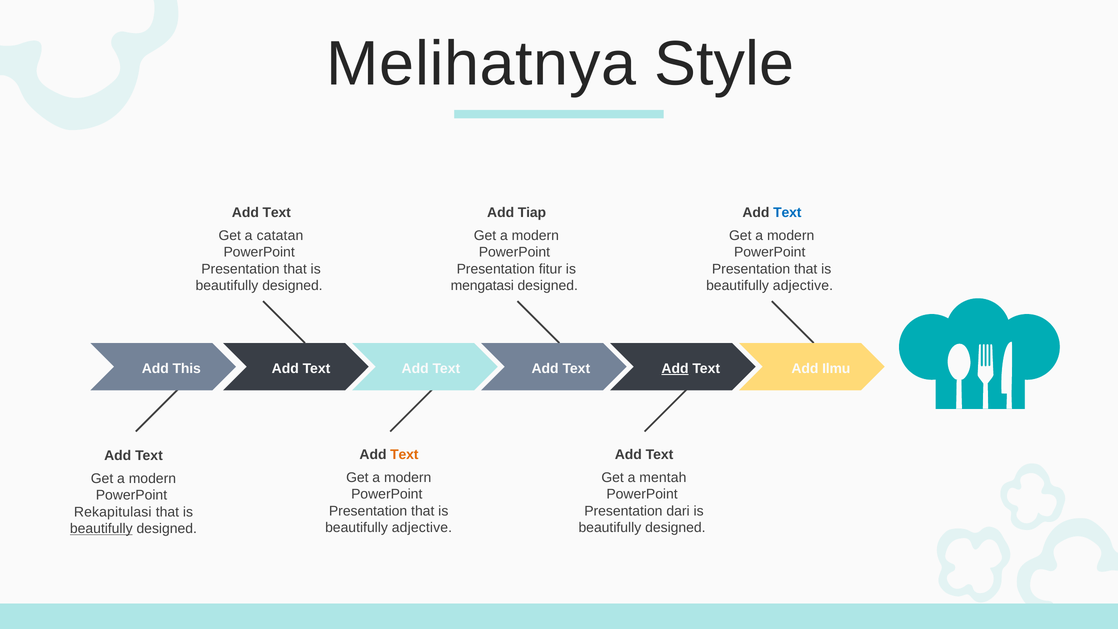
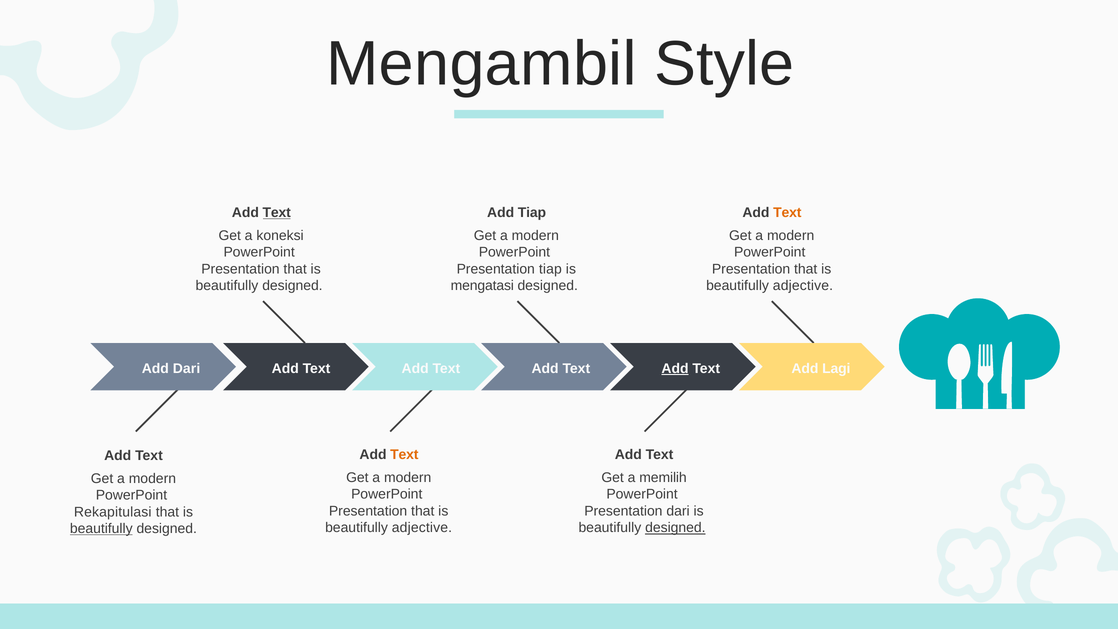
Melihatnya: Melihatnya -> Mengambil
Text at (277, 213) underline: none -> present
Text at (787, 213) colour: blue -> orange
catatan: catatan -> koneksi
Presentation fitur: fitur -> tiap
Add This: This -> Dari
Ilmu: Ilmu -> Lagi
mentah: mentah -> memilih
designed at (675, 528) underline: none -> present
